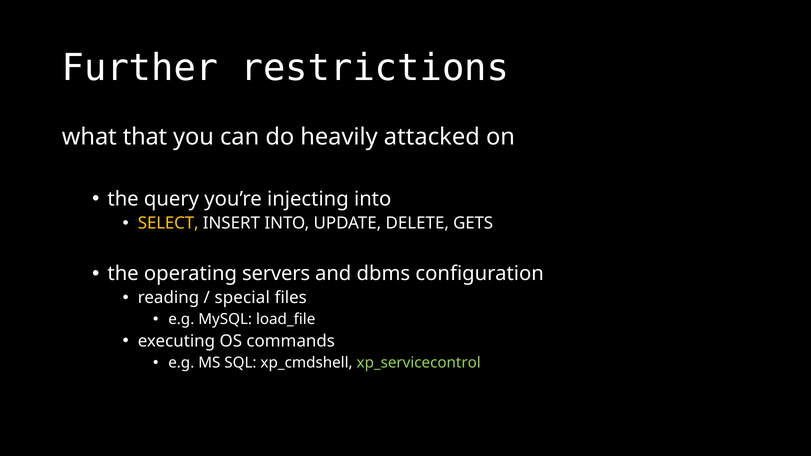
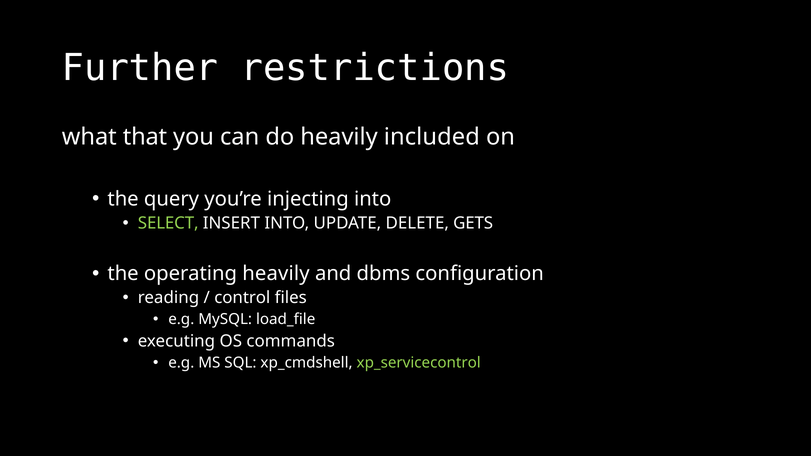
attacked: attacked -> included
SELECT colour: yellow -> light green
operating servers: servers -> heavily
special: special -> control
